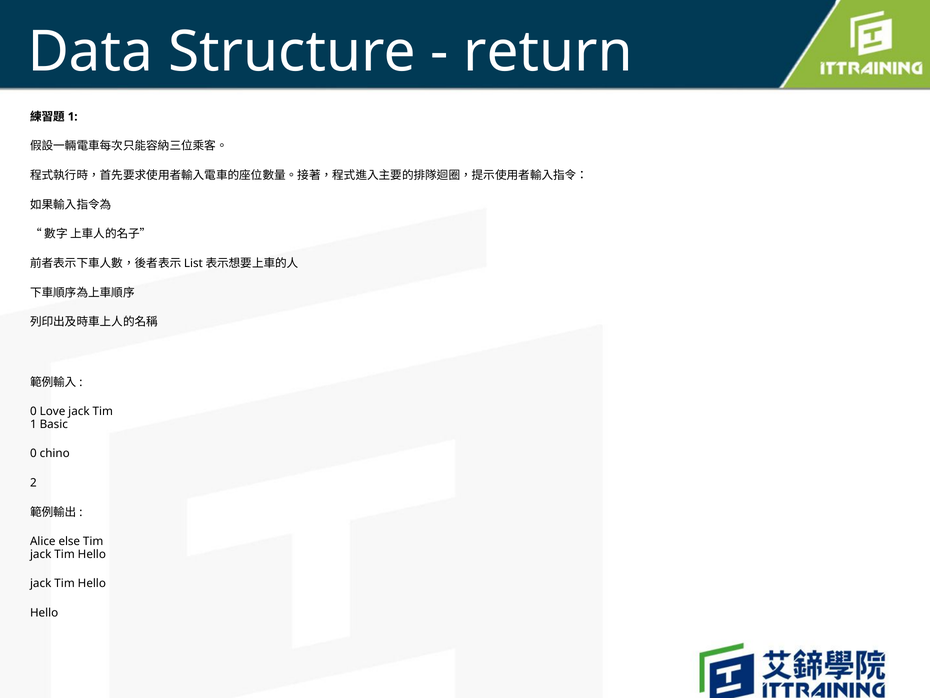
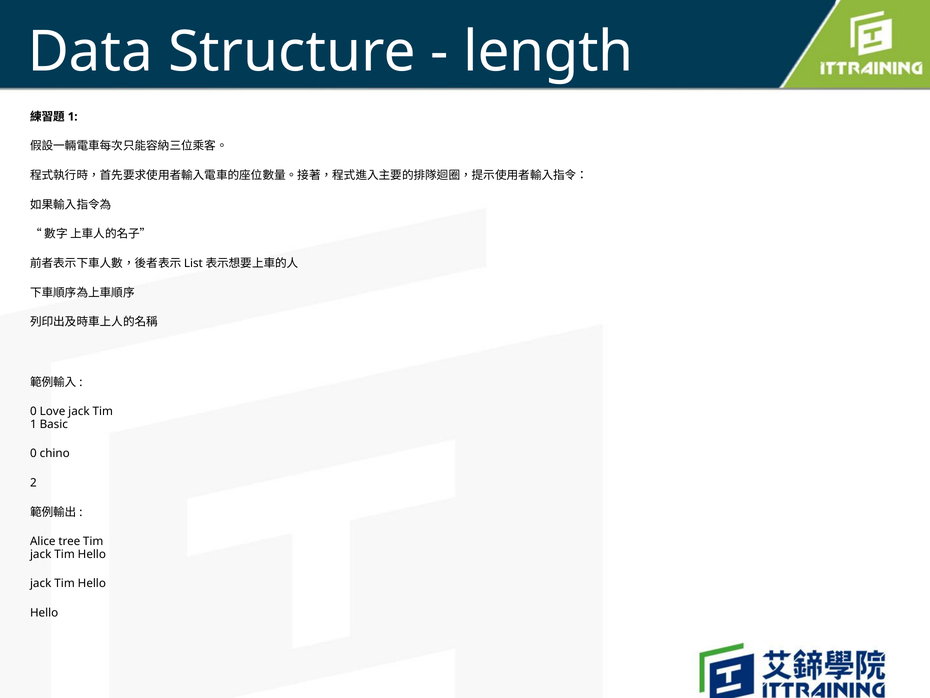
return: return -> length
else: else -> tree
